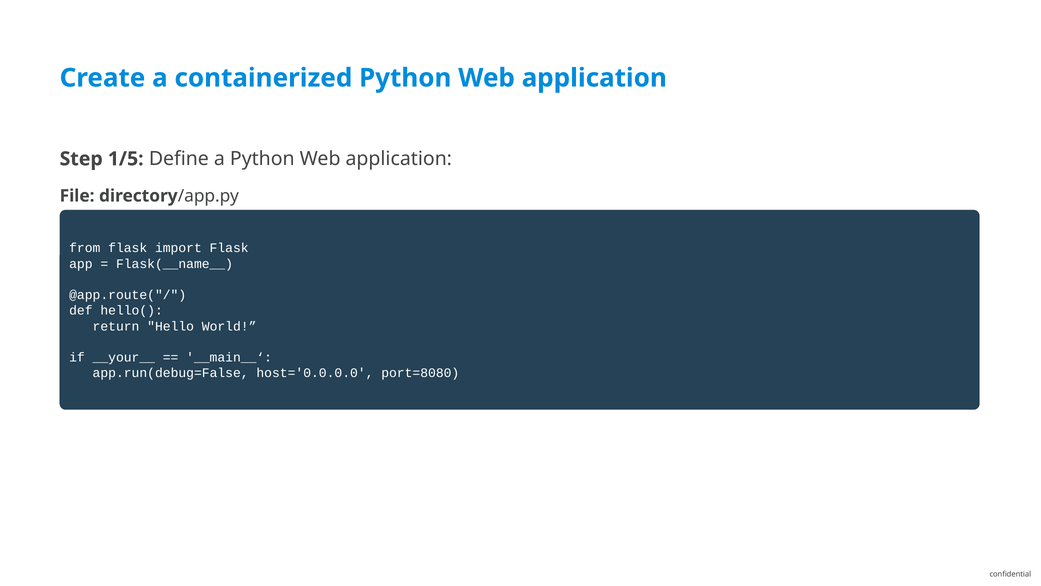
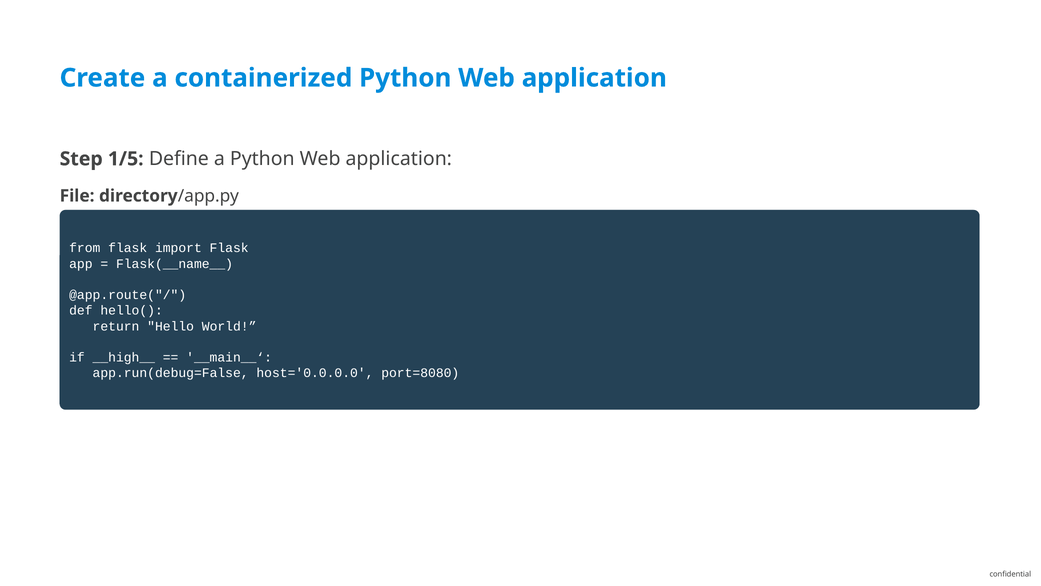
__your__: __your__ -> __high__
